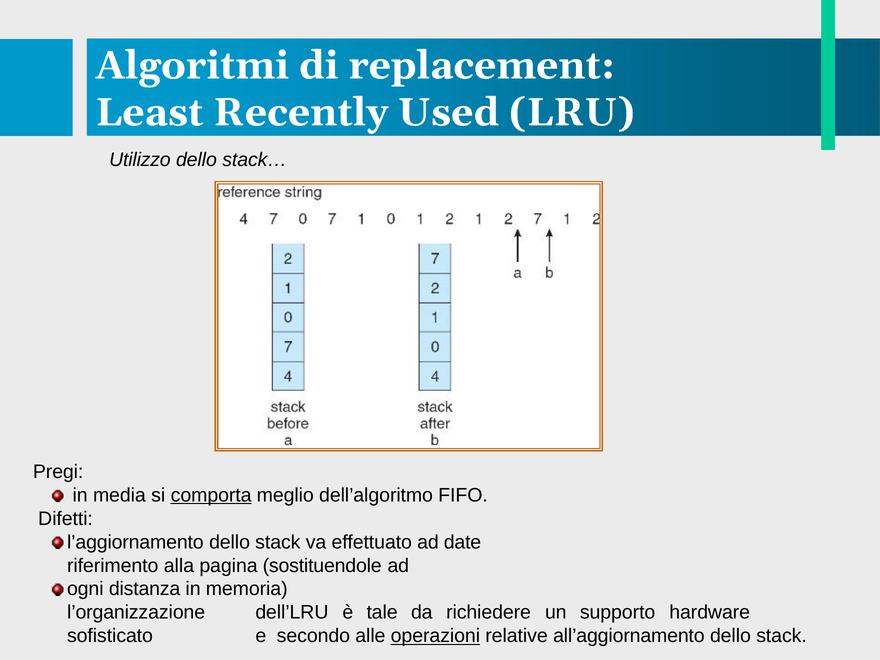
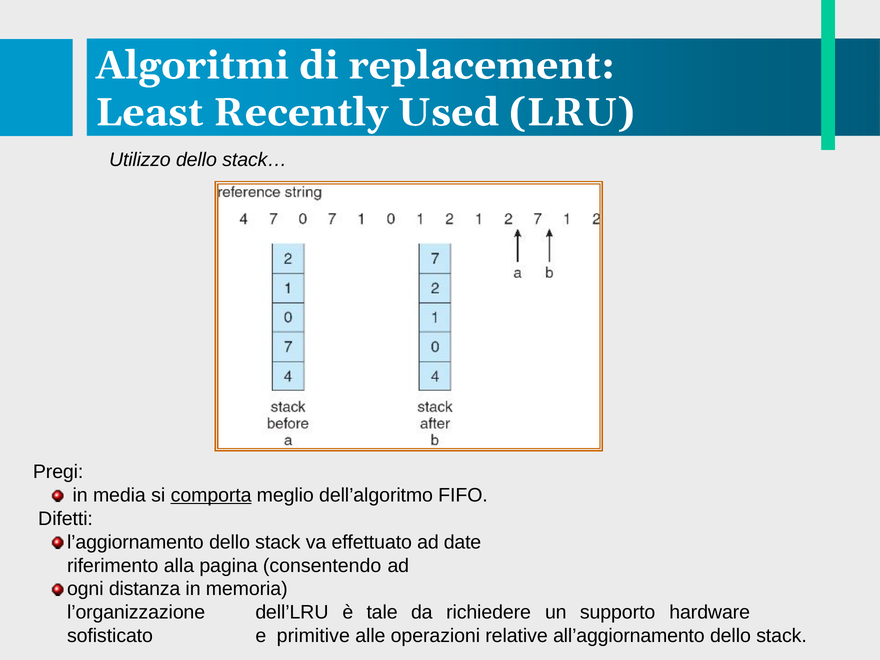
sostituendole: sostituendole -> consentendo
secondo: secondo -> primitive
operazioni underline: present -> none
